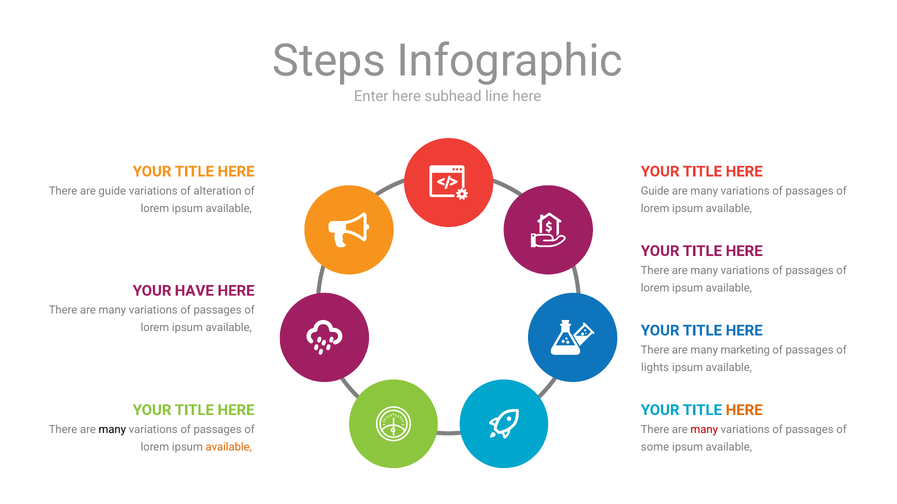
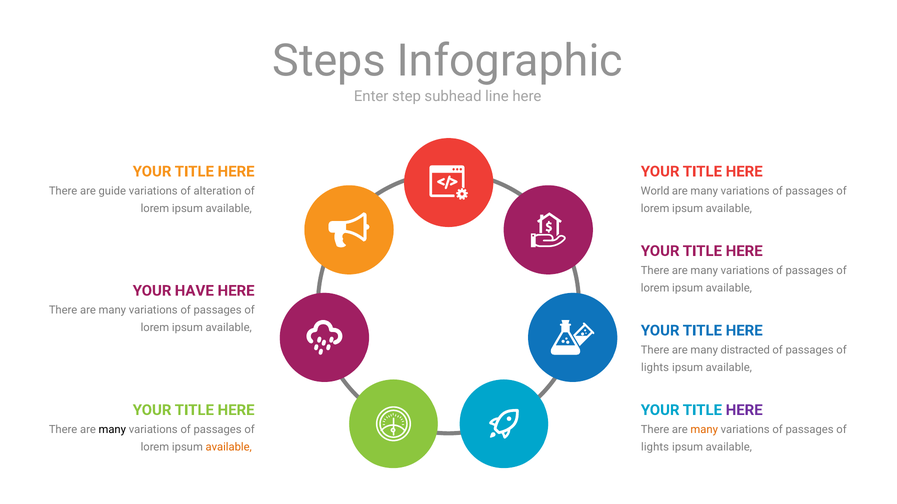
Enter here: here -> step
Guide at (655, 191): Guide -> World
marketing: marketing -> distracted
HERE at (744, 411) colour: orange -> purple
many at (704, 430) colour: red -> orange
some at (655, 448): some -> lights
